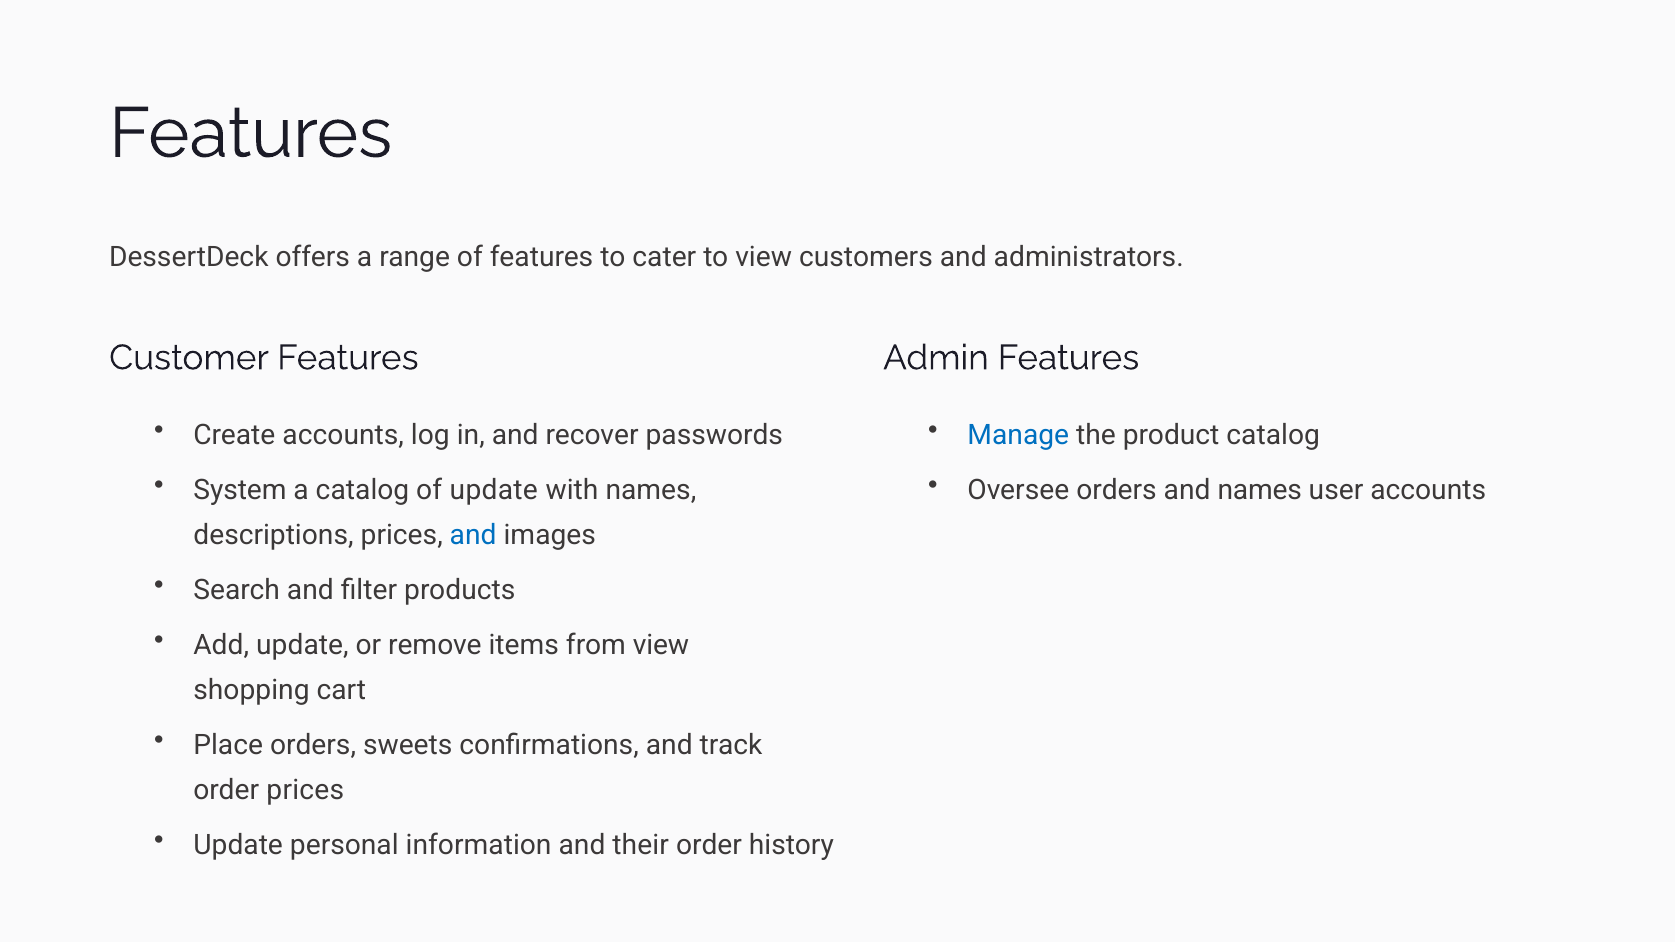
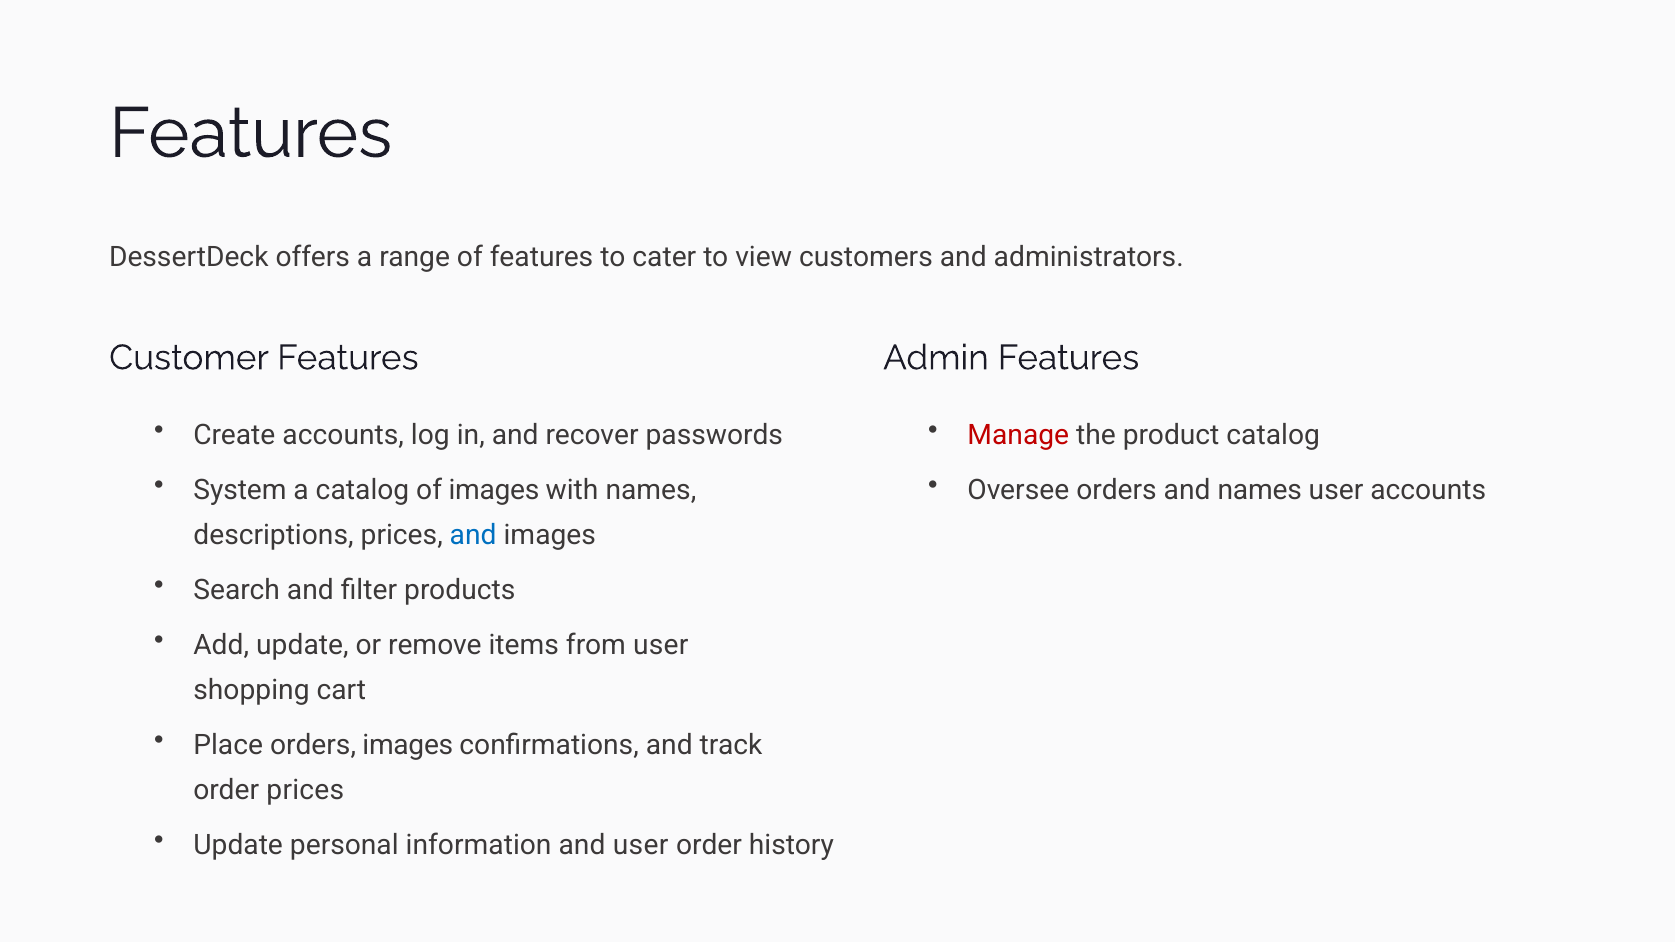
Manage colour: blue -> red
of update: update -> images
from view: view -> user
orders sweets: sweets -> images
and their: their -> user
